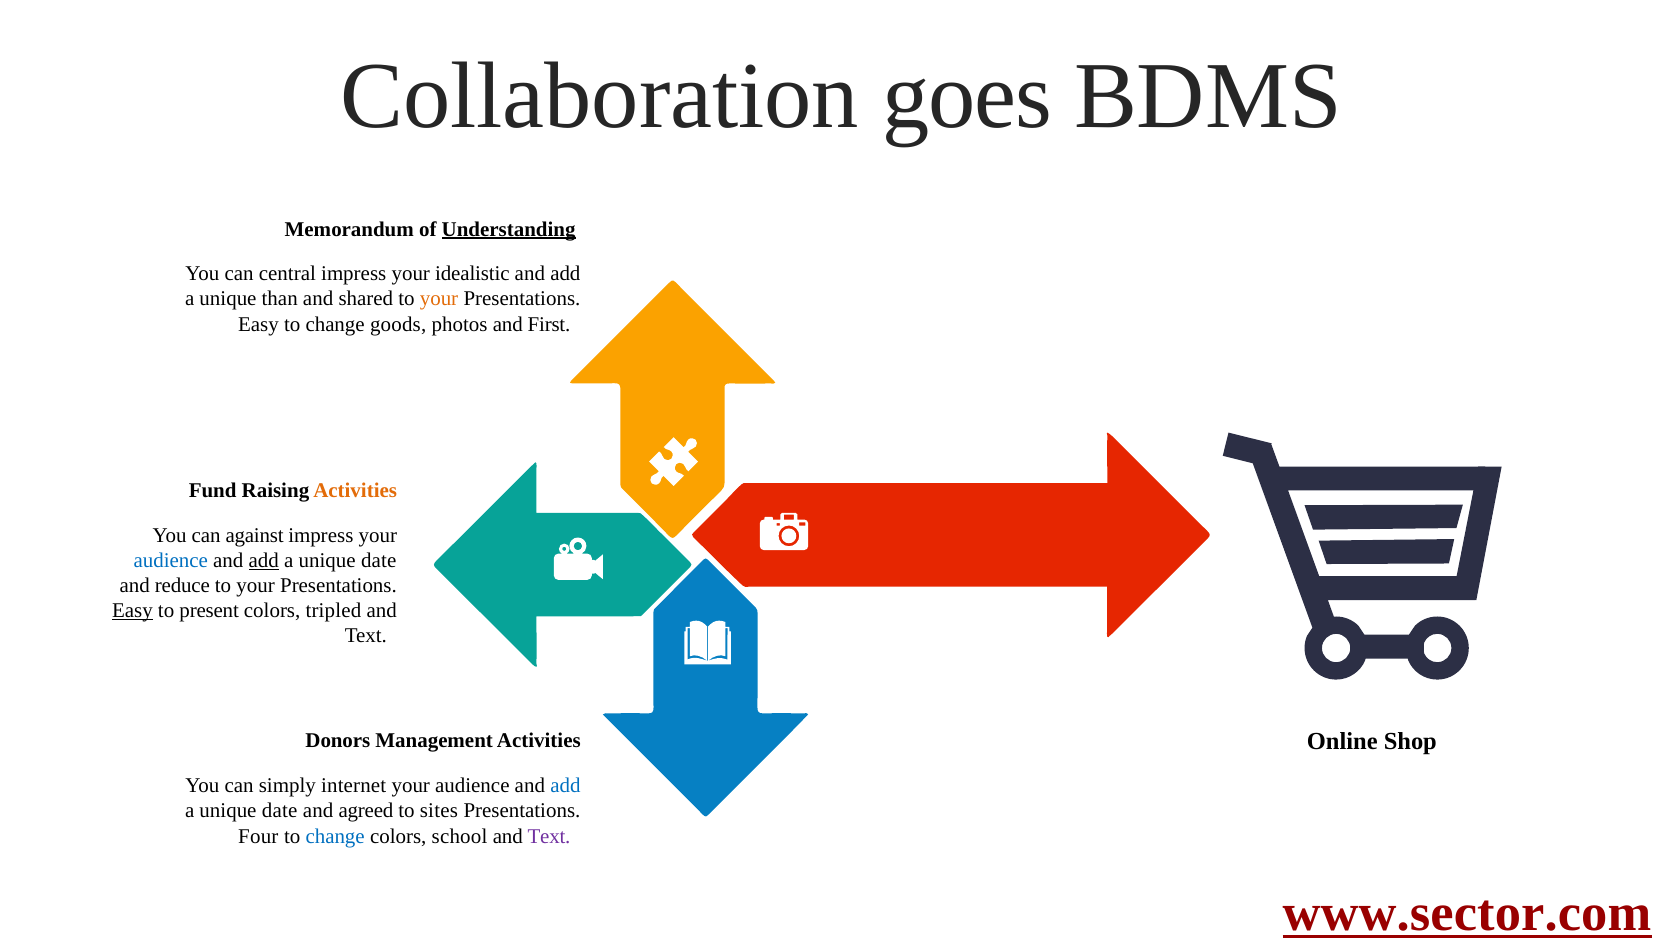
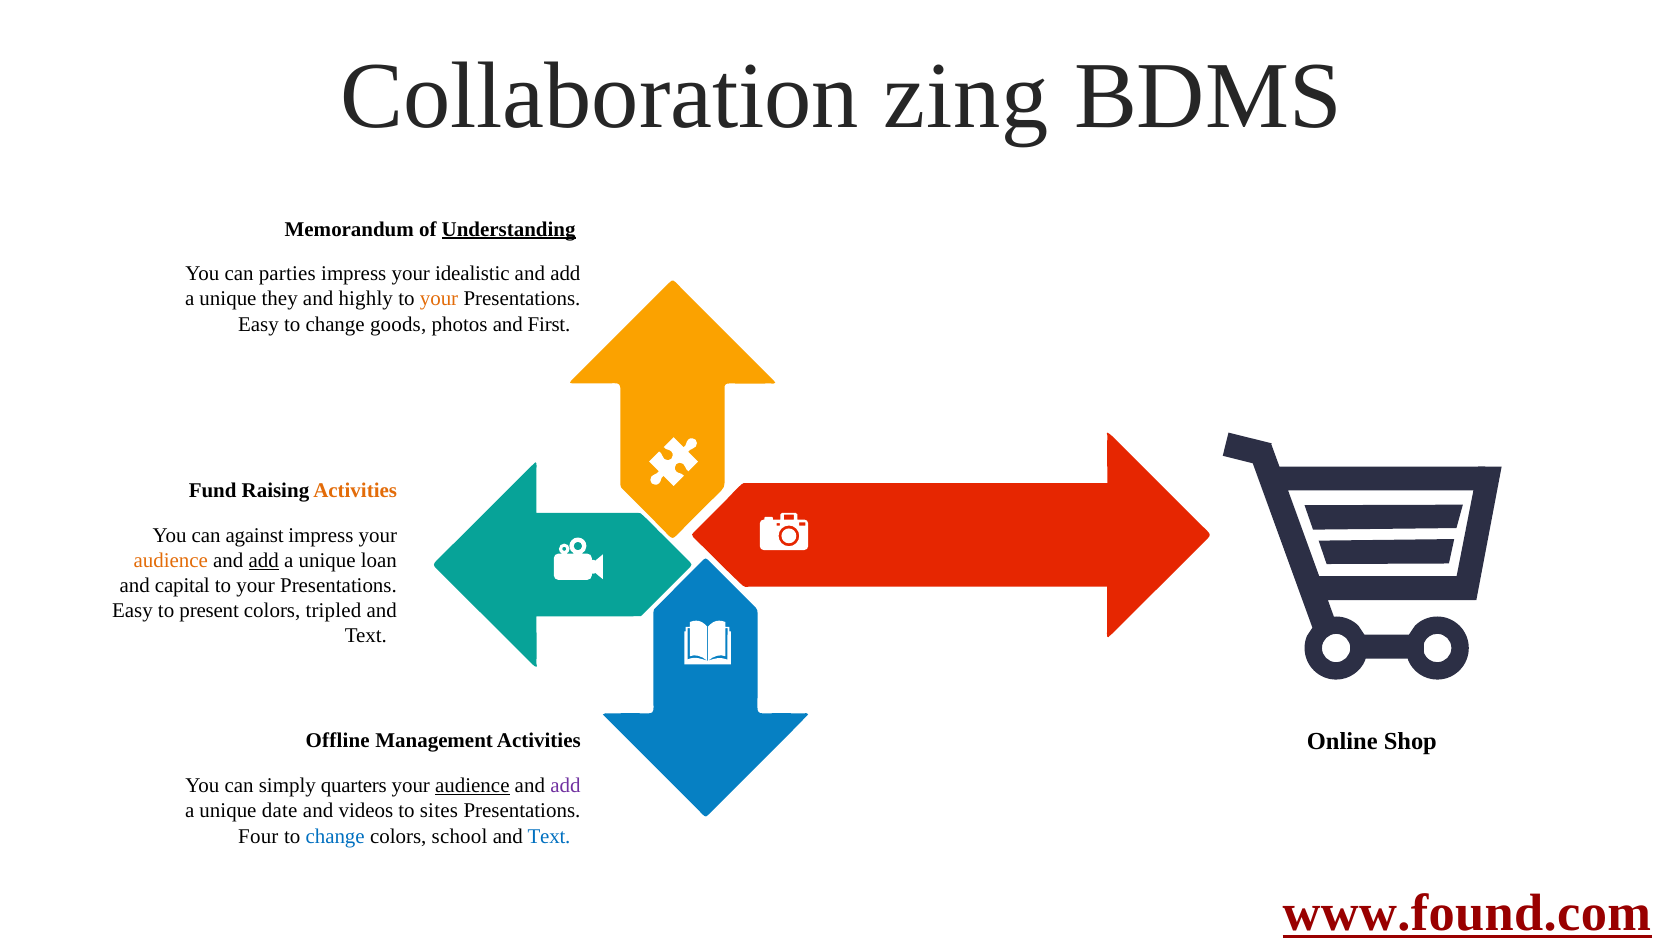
goes: goes -> zing
central: central -> parties
than: than -> they
shared: shared -> highly
audience at (171, 561) colour: blue -> orange
date at (379, 561): date -> loan
reduce: reduce -> capital
Easy at (132, 611) underline: present -> none
Donors: Donors -> Offline
internet: internet -> quarters
audience at (472, 786) underline: none -> present
add at (565, 786) colour: blue -> purple
agreed: agreed -> videos
Text at (549, 836) colour: purple -> blue
www.sector.com: www.sector.com -> www.found.com
